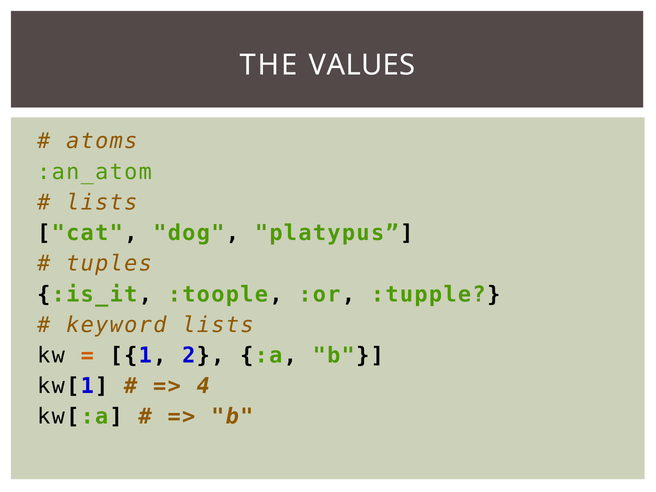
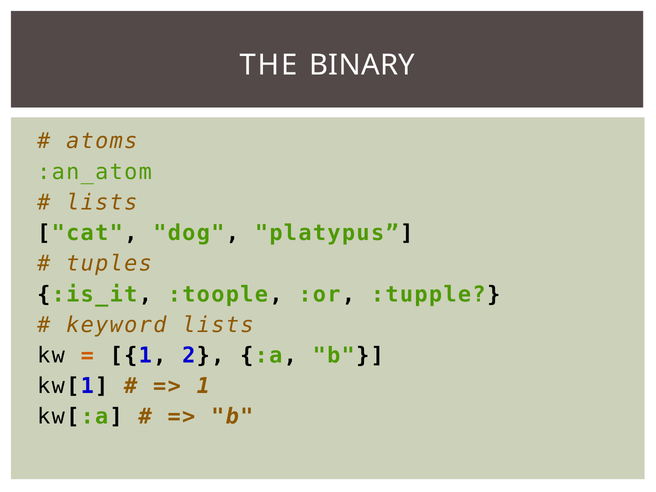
VALUES: VALUES -> BINARY
4 at (203, 386): 4 -> 1
